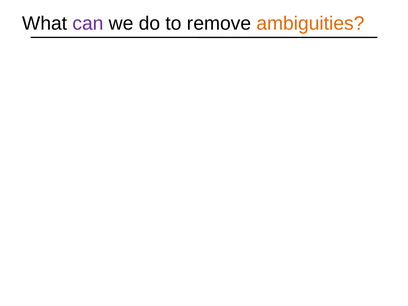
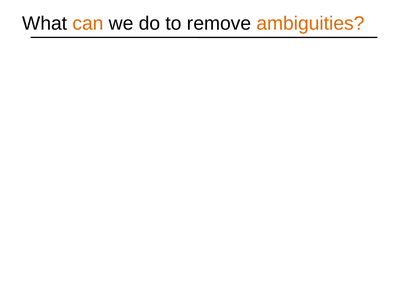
can colour: purple -> orange
